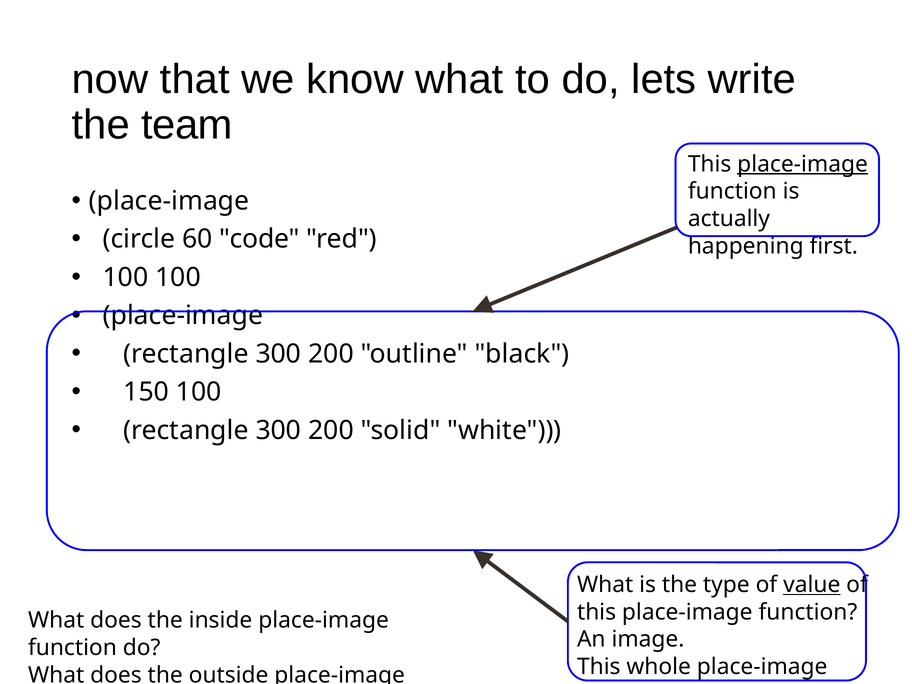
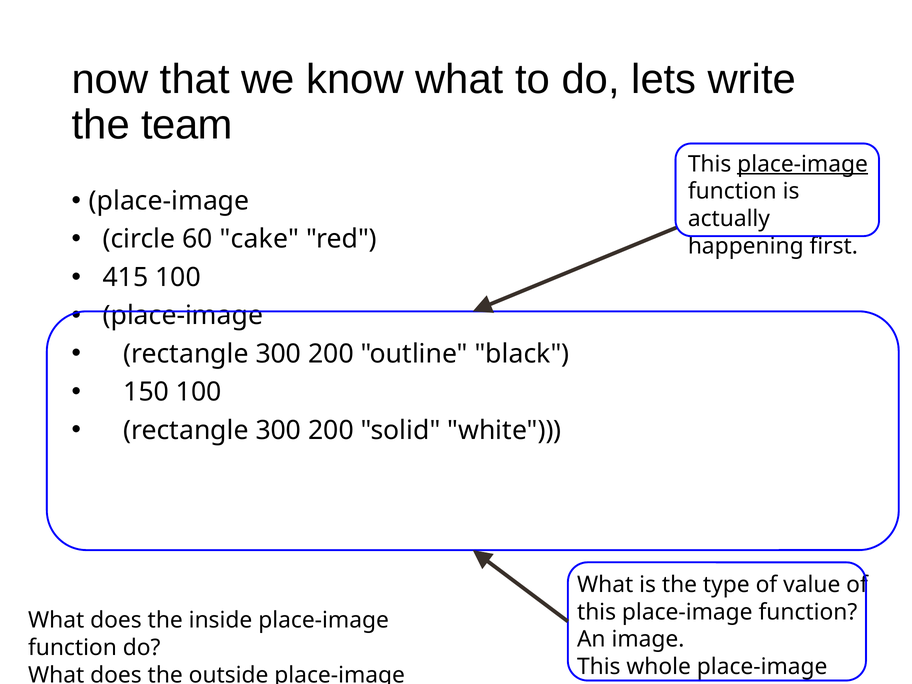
code: code -> cake
100 at (126, 277): 100 -> 415
value underline: present -> none
